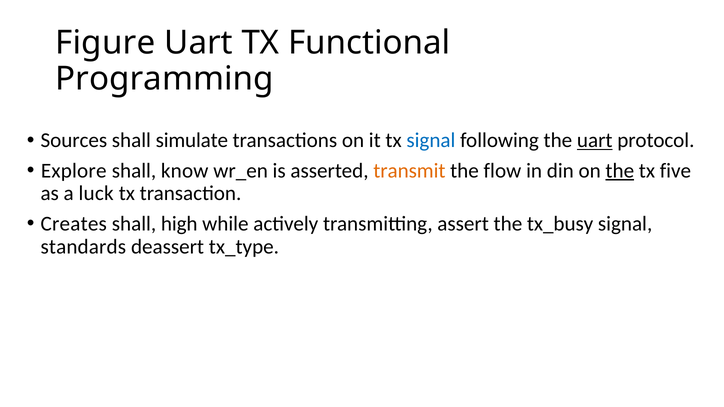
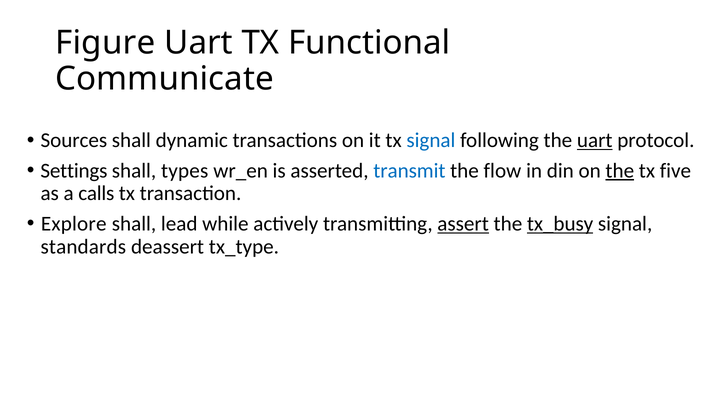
Programming: Programming -> Communicate
simulate: simulate -> dynamic
Explore: Explore -> Settings
know: know -> types
transmit colour: orange -> blue
luck: luck -> calls
Creates: Creates -> Explore
high: high -> lead
assert underline: none -> present
tx_busy underline: none -> present
